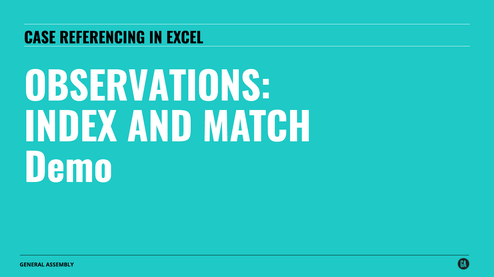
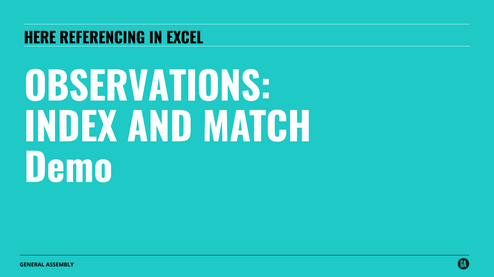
CASE: CASE -> HERE
